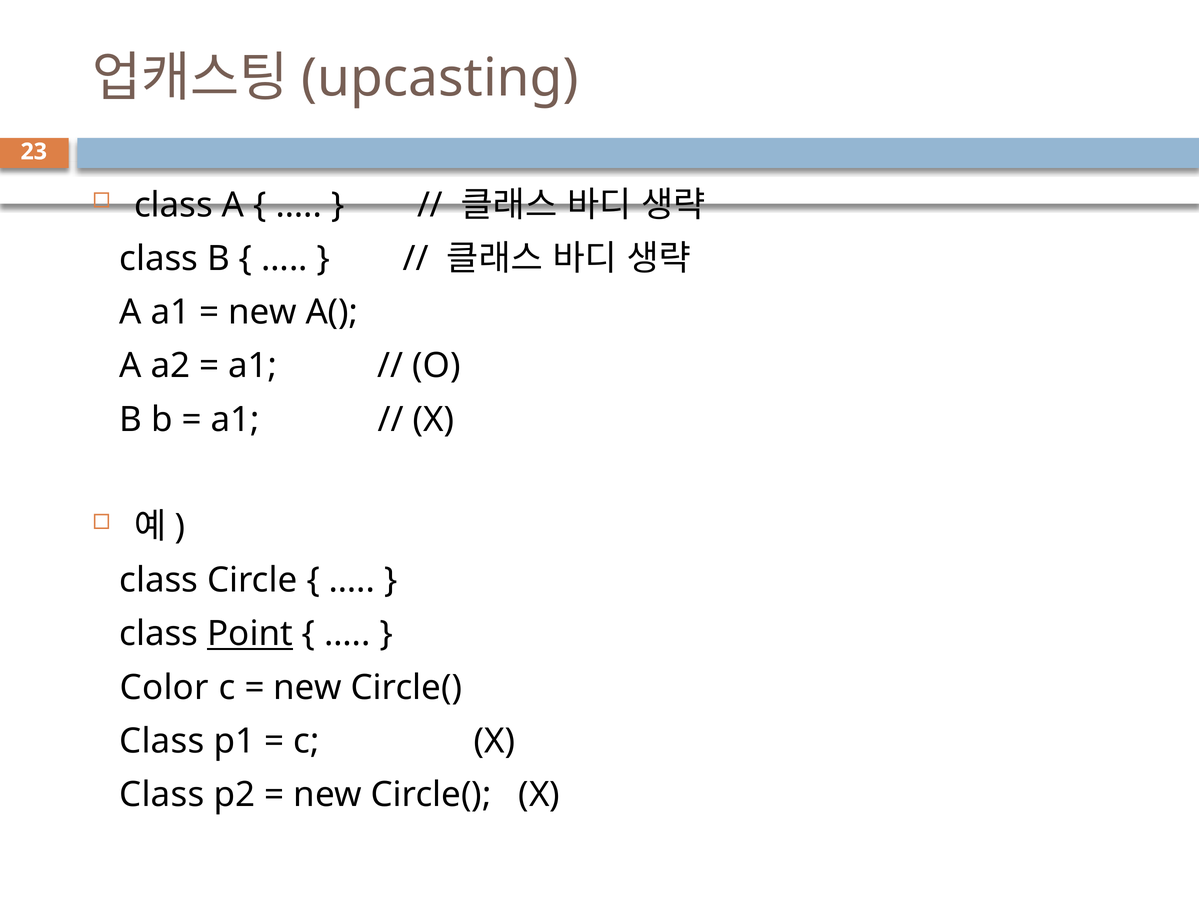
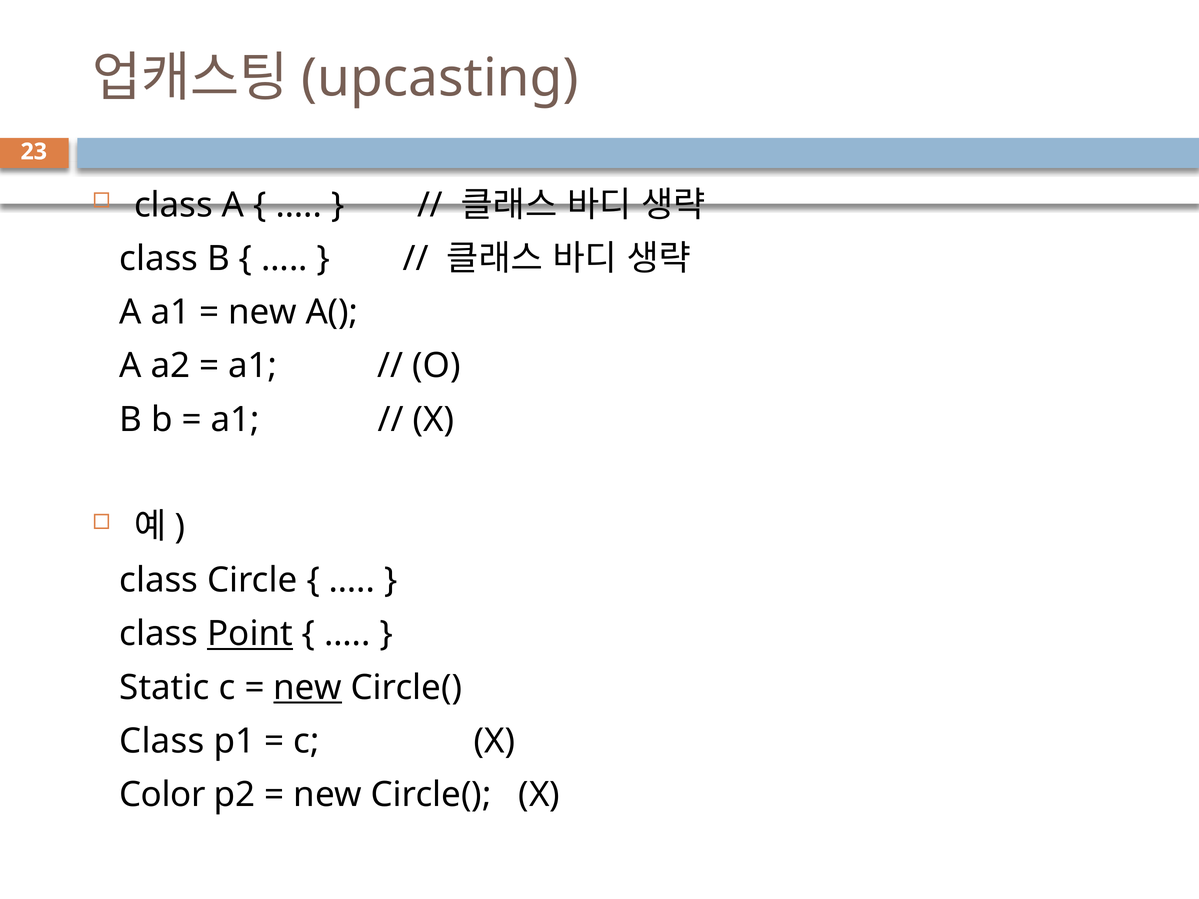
Color: Color -> Static
new at (308, 688) underline: none -> present
Class at (162, 795): Class -> Color
